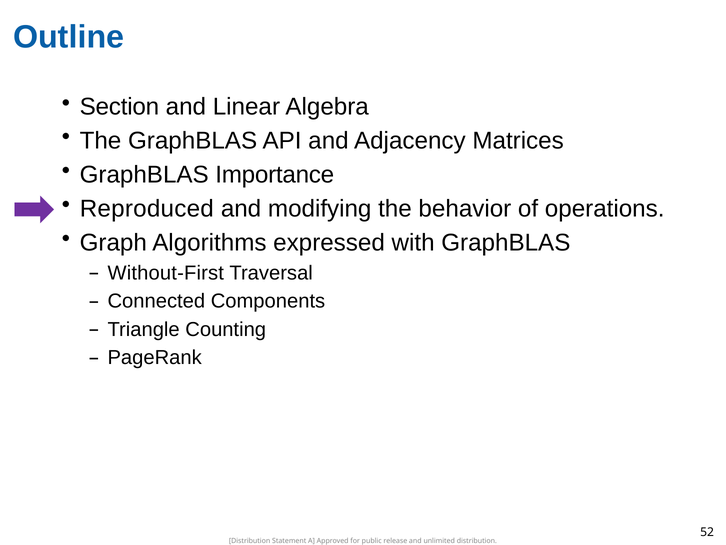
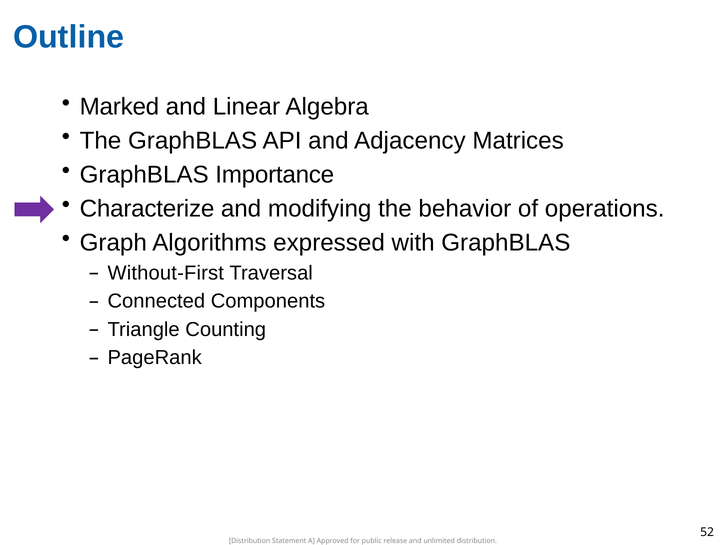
Section: Section -> Marked
Reproduced: Reproduced -> Characterize
